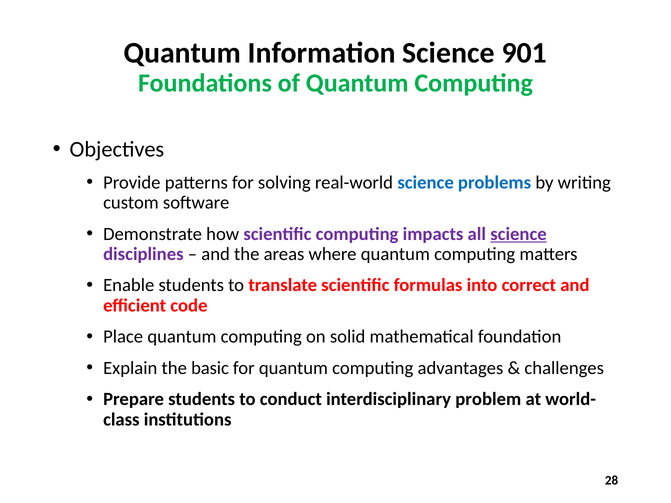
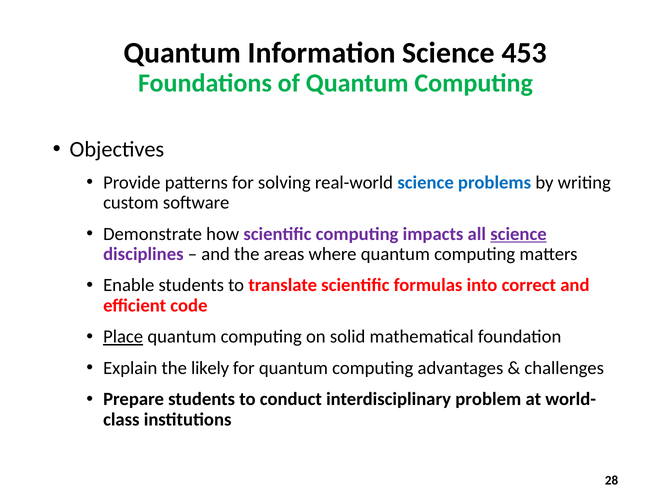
901: 901 -> 453
Place underline: none -> present
basic: basic -> likely
